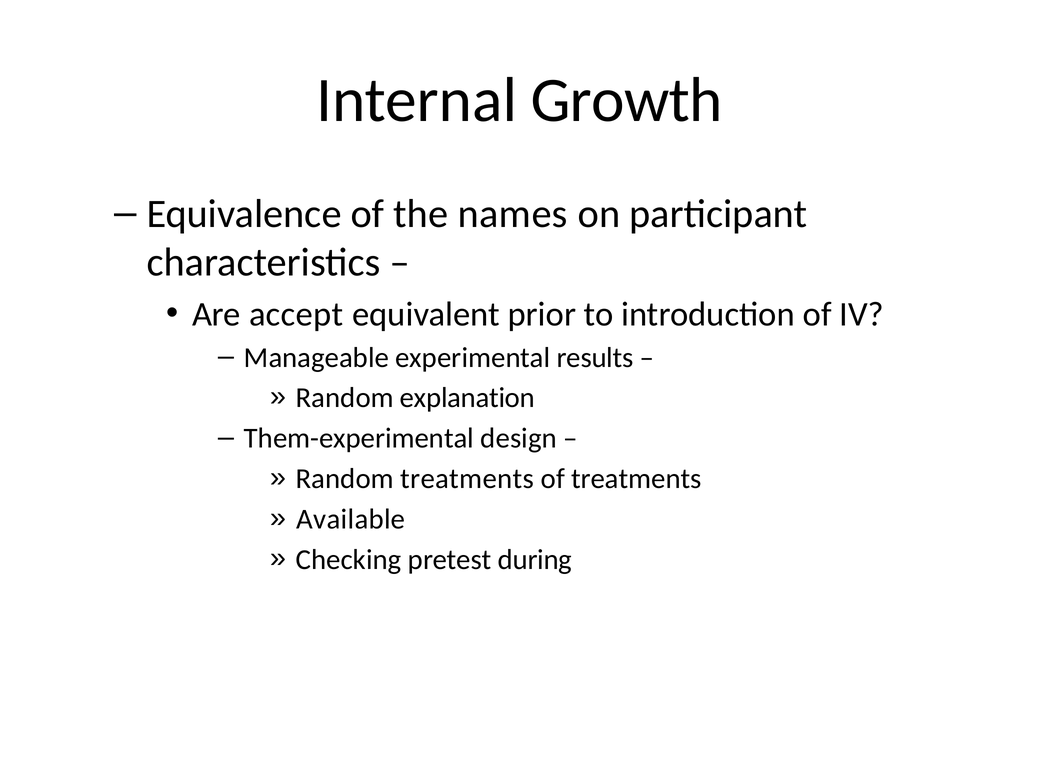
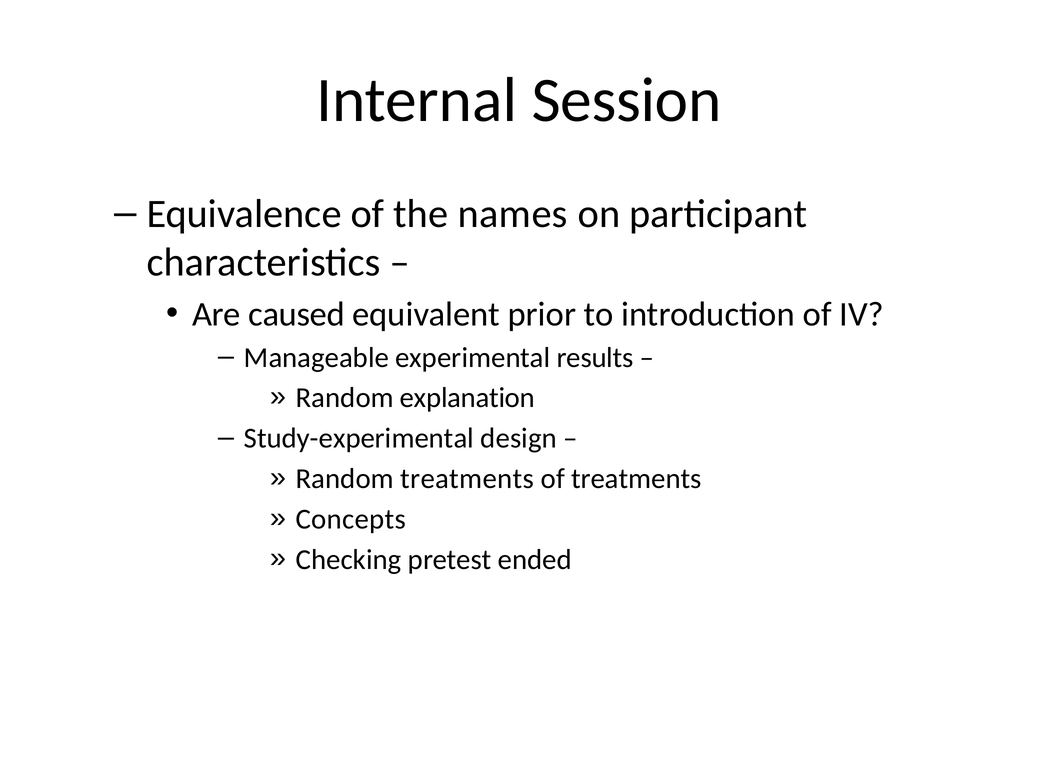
Growth: Growth -> Session
accept: accept -> caused
Them-experimental: Them-experimental -> Study-experimental
Available: Available -> Concepts
during: during -> ended
